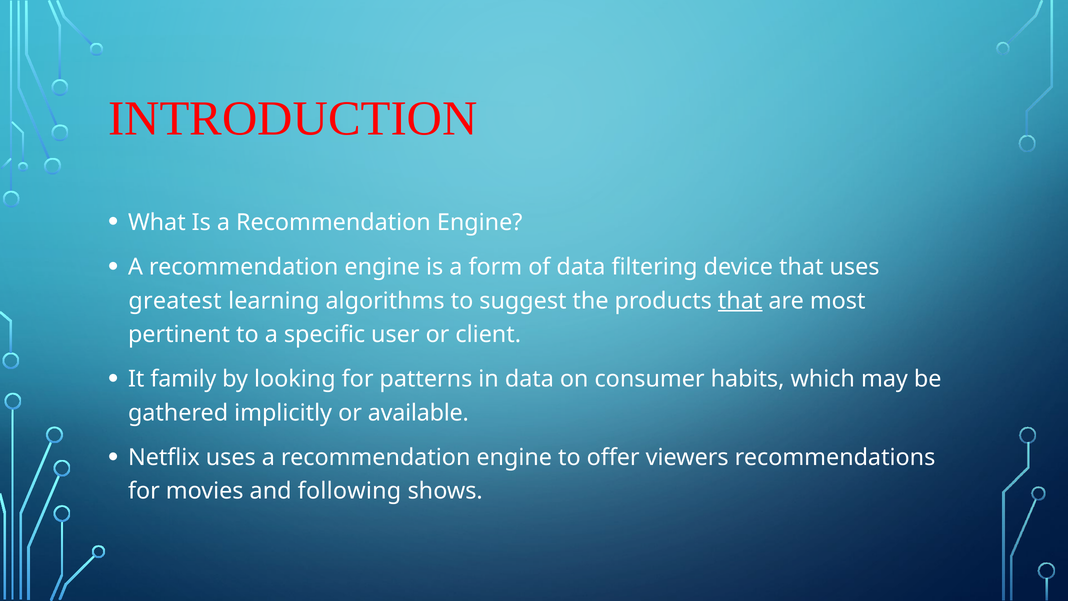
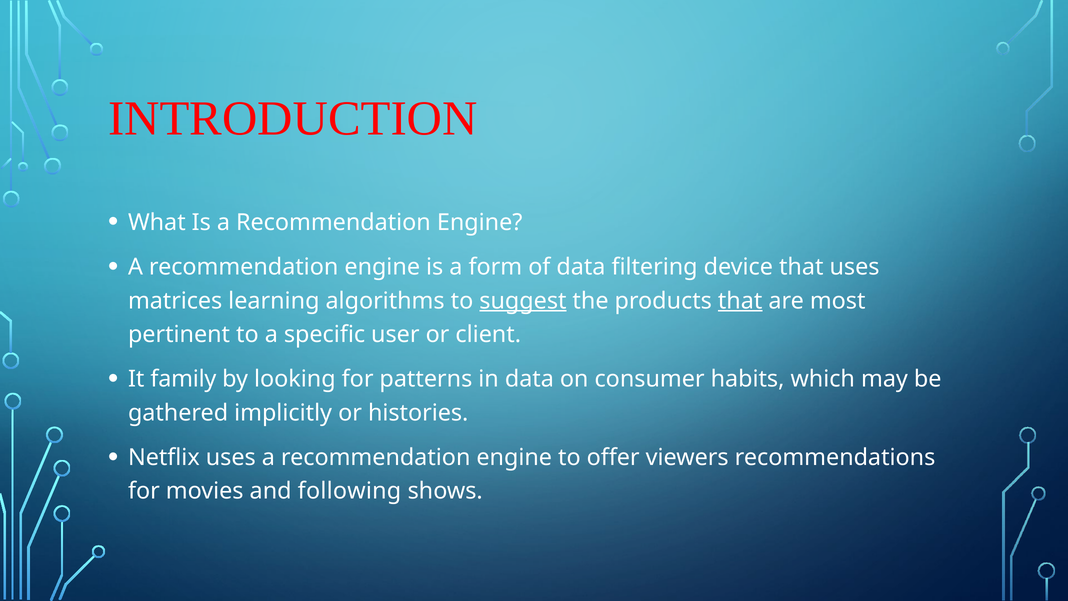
greatest: greatest -> matrices
suggest underline: none -> present
available: available -> histories
